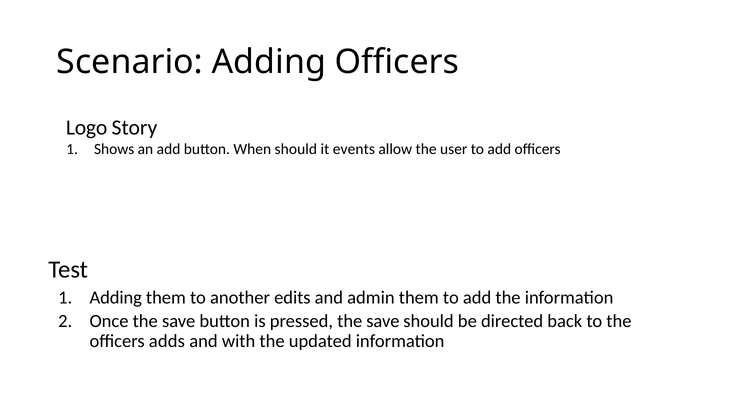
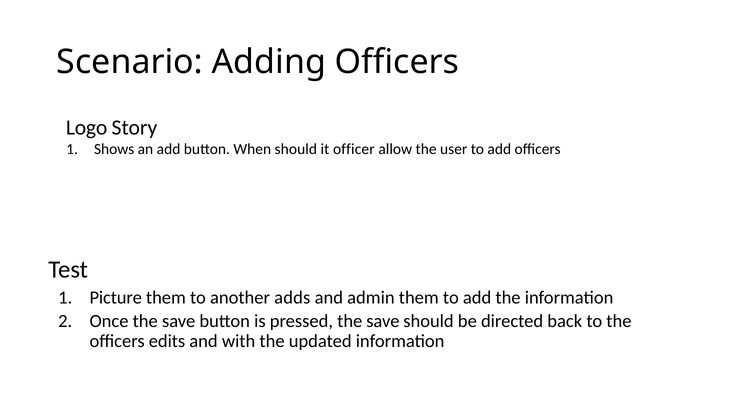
events: events -> officer
Adding at (116, 297): Adding -> Picture
edits: edits -> adds
adds: adds -> edits
